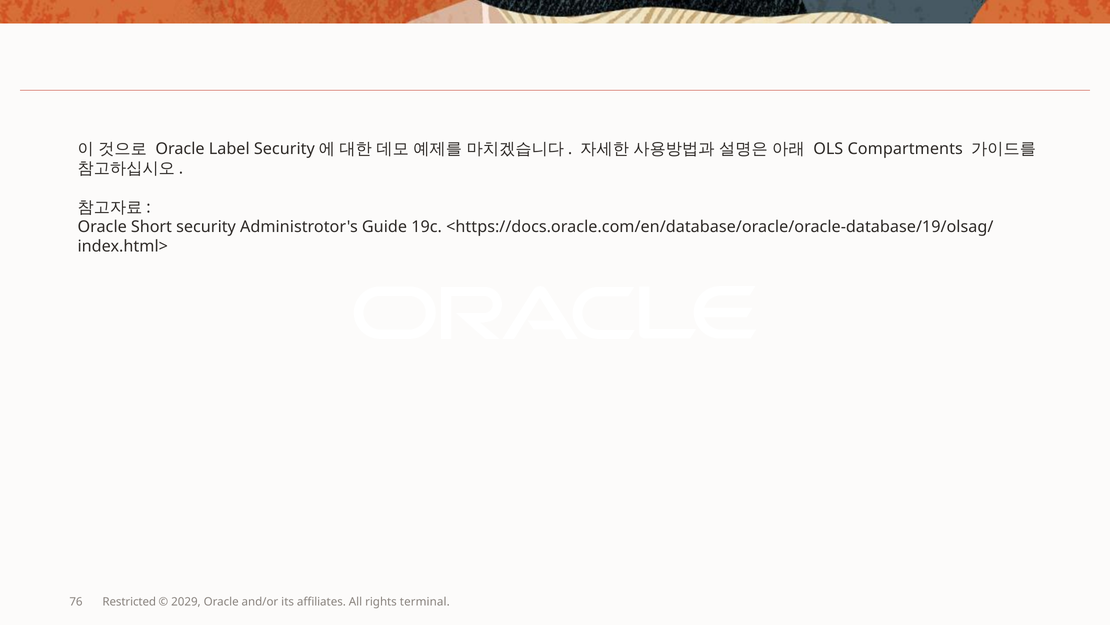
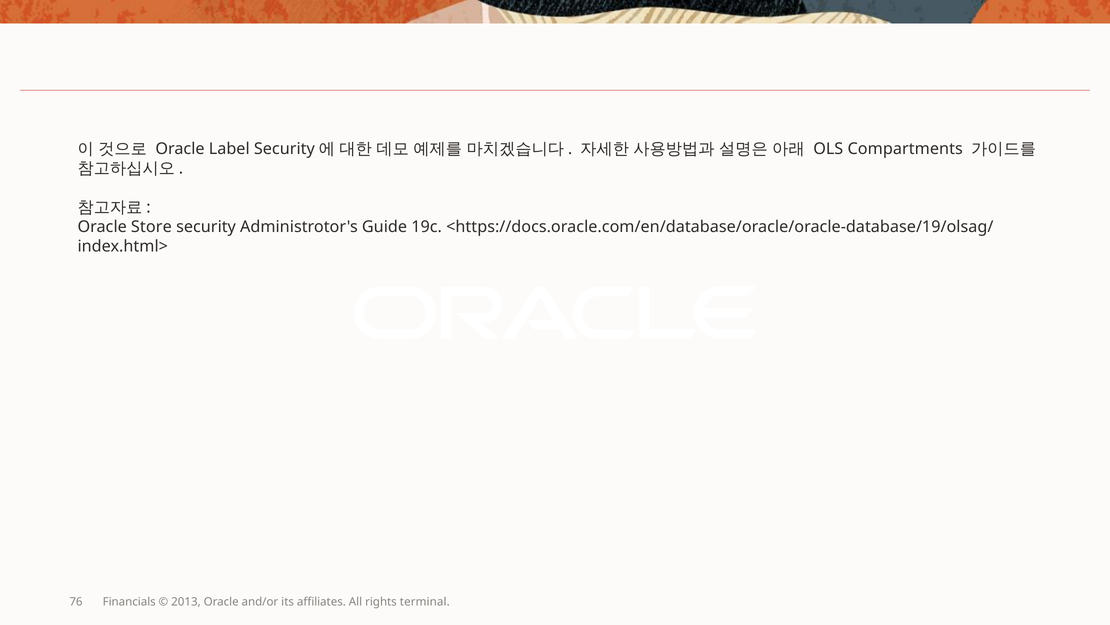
Short: Short -> Store
Restricted: Restricted -> Financials
2029: 2029 -> 2013
